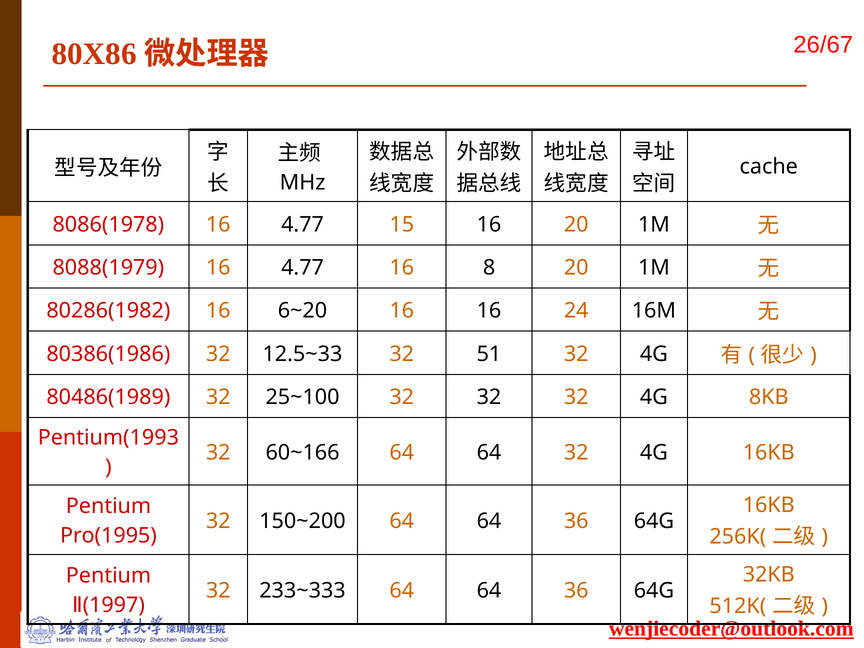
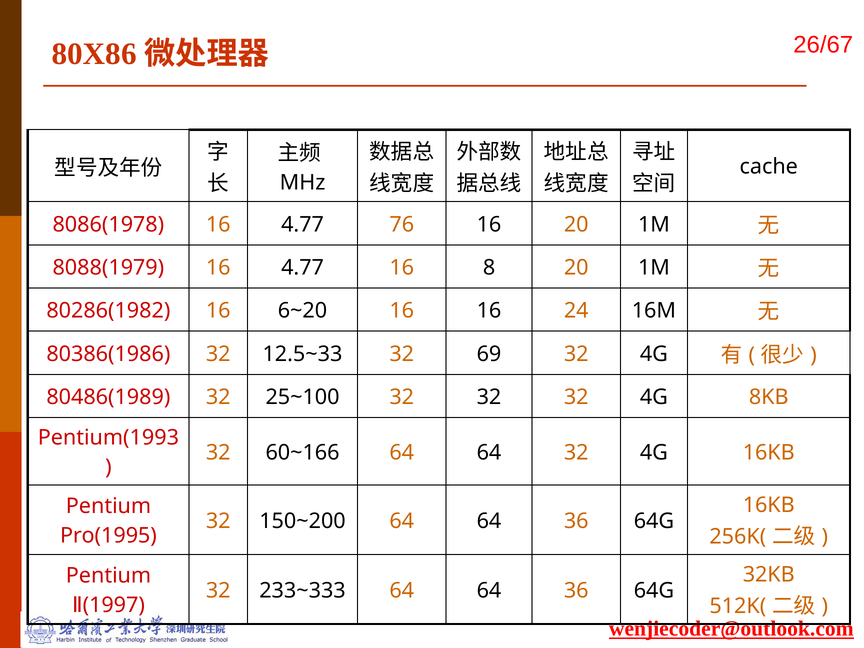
15: 15 -> 76
51: 51 -> 69
